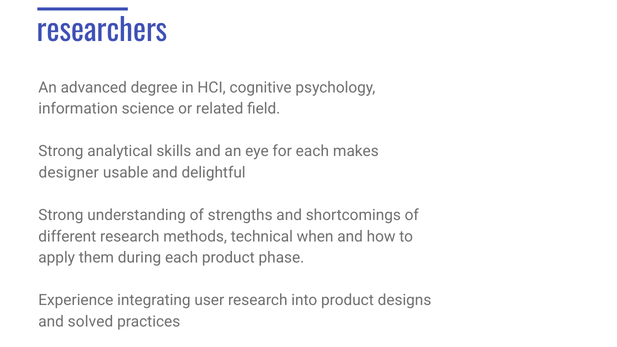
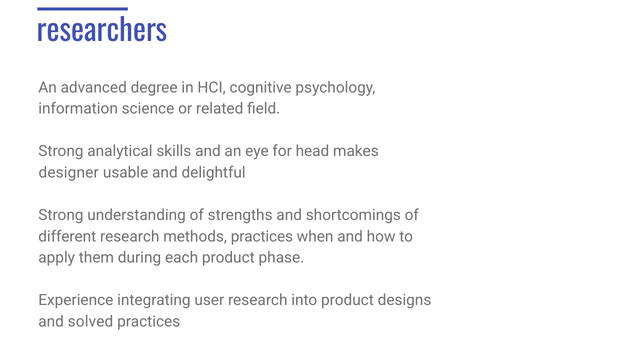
for each: each -> head
methods technical: technical -> practices
